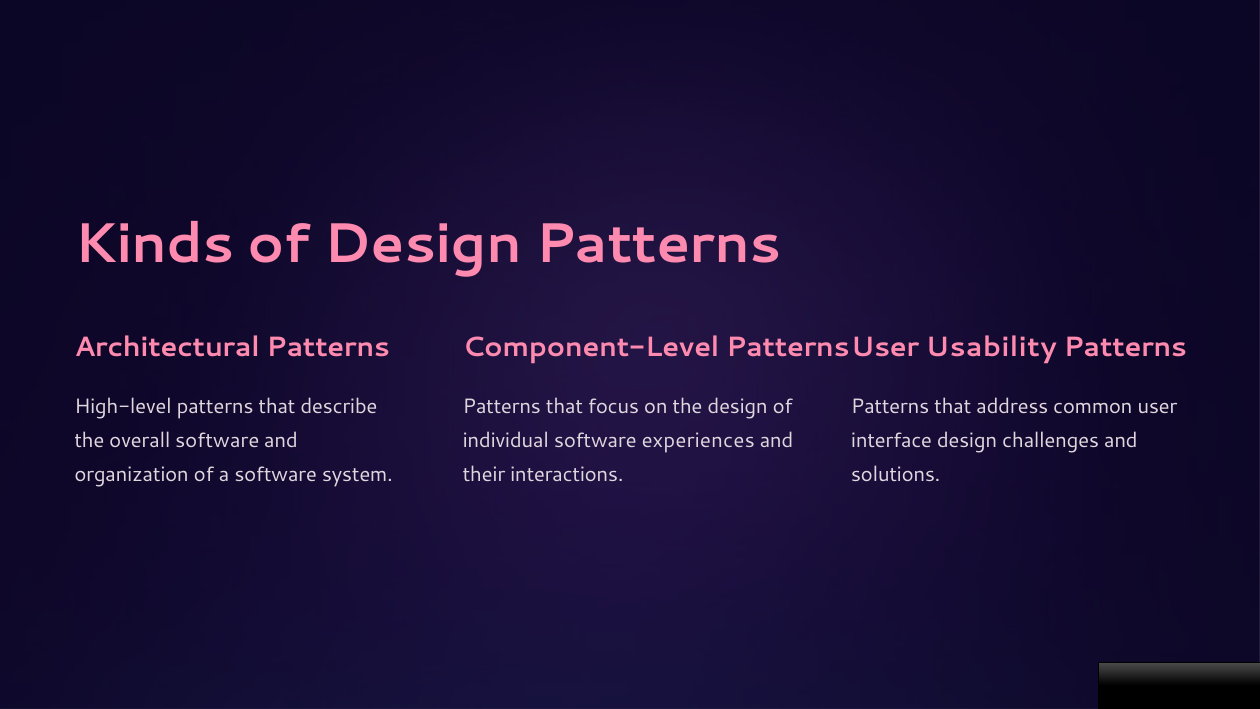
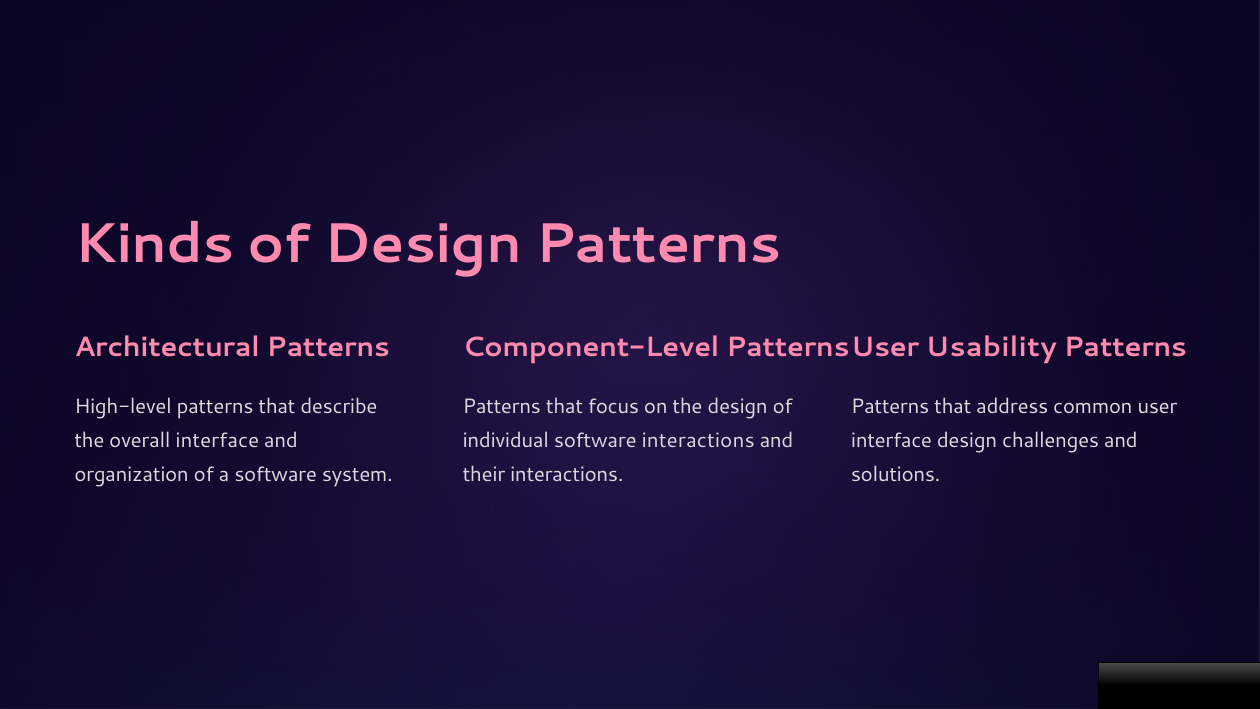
overall software: software -> interface
software experiences: experiences -> interactions
